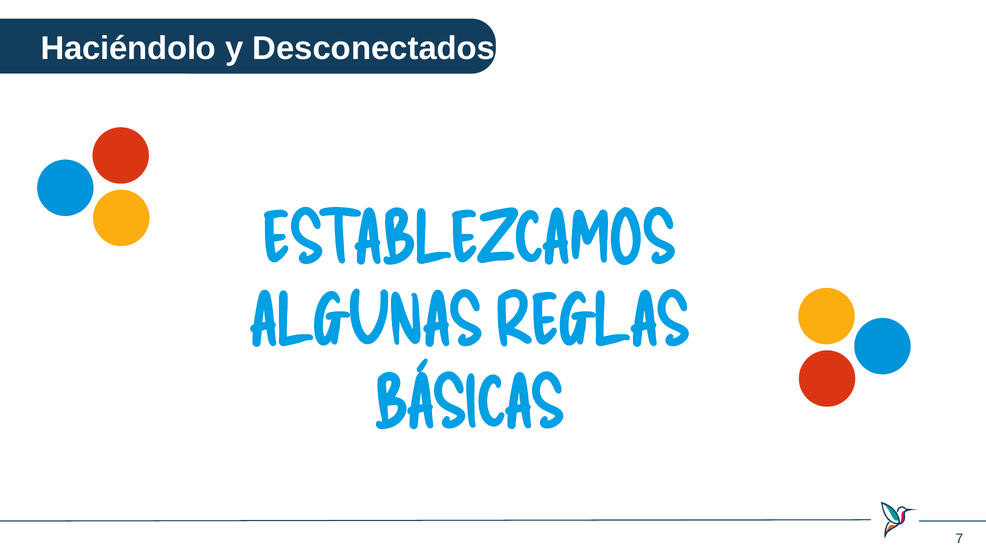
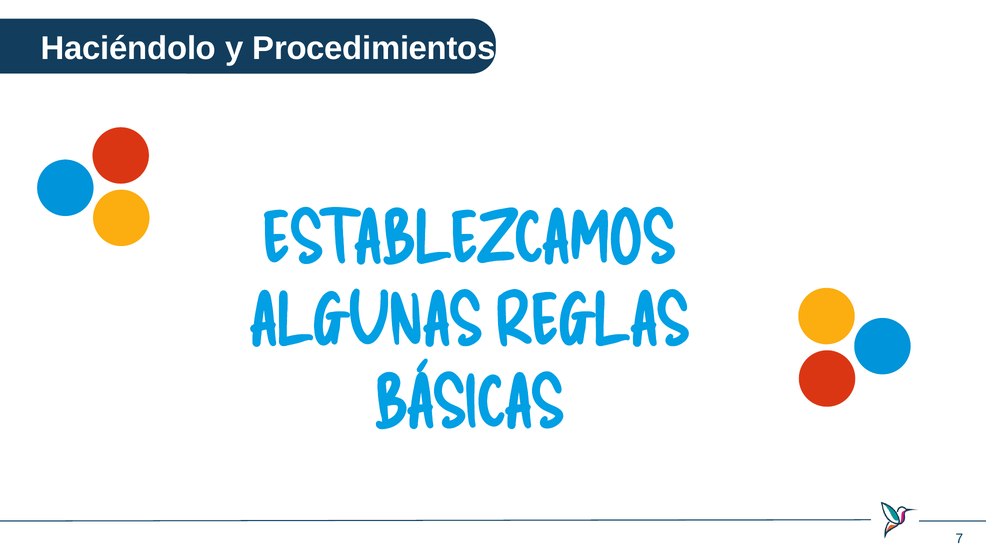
Desconectados: Desconectados -> Procedimientos
